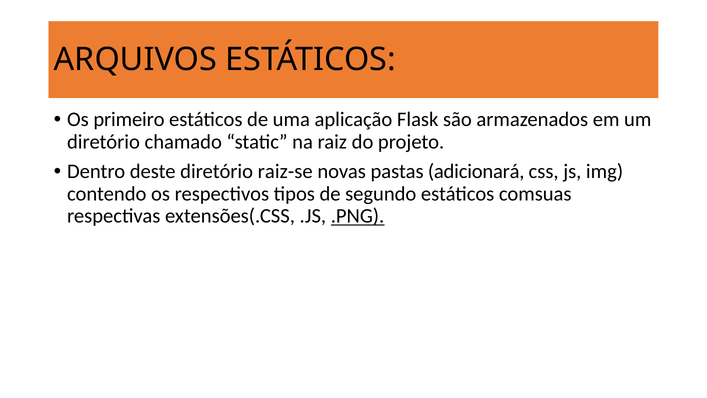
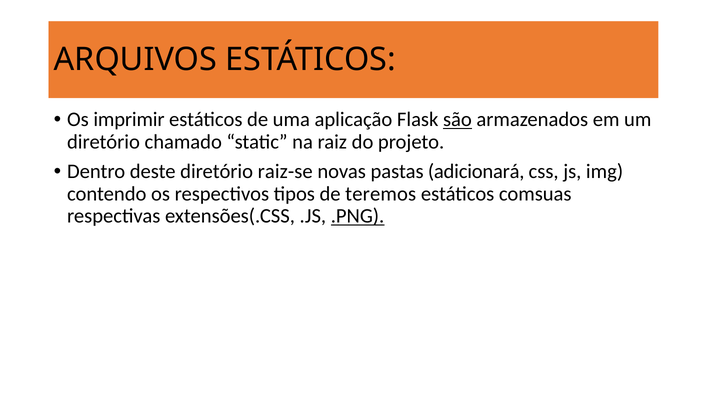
primeiro: primeiro -> imprimir
são underline: none -> present
segundo: segundo -> teremos
